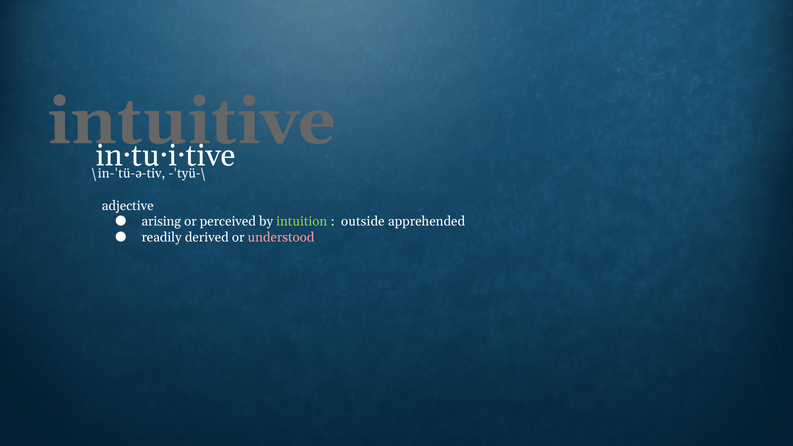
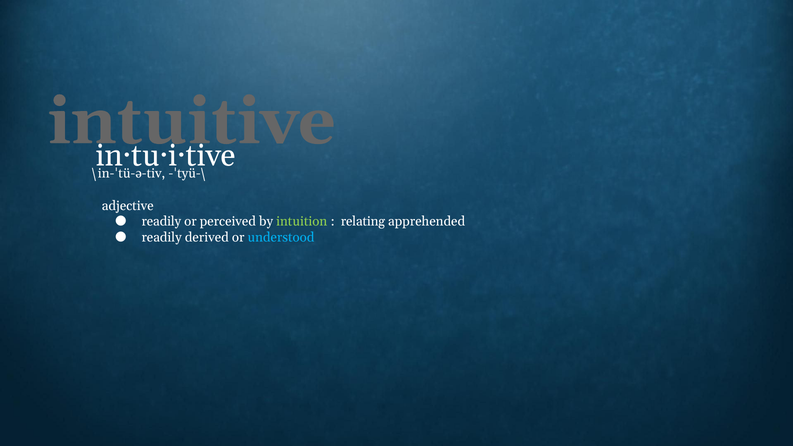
arising at (161, 222): arising -> readily
outside: outside -> relating
understood colour: pink -> light blue
